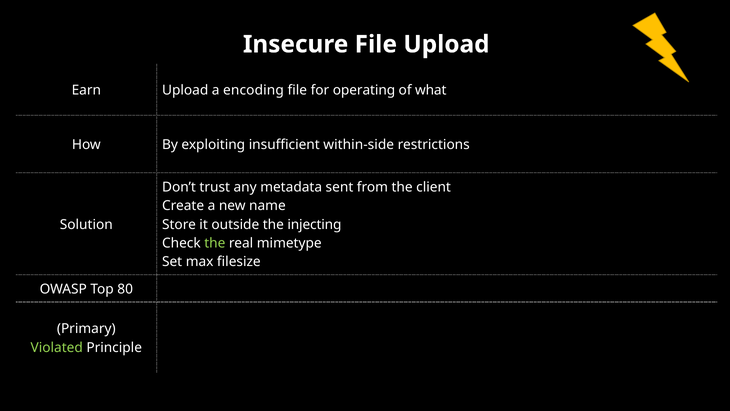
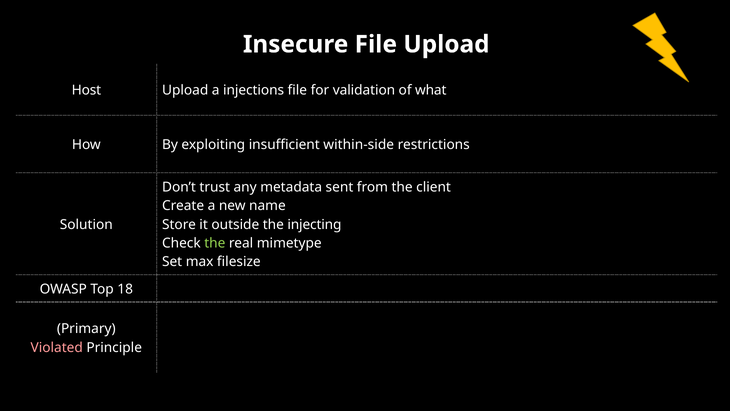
Earn: Earn -> Host
encoding: encoding -> injections
operating: operating -> validation
80: 80 -> 18
Violated colour: light green -> pink
